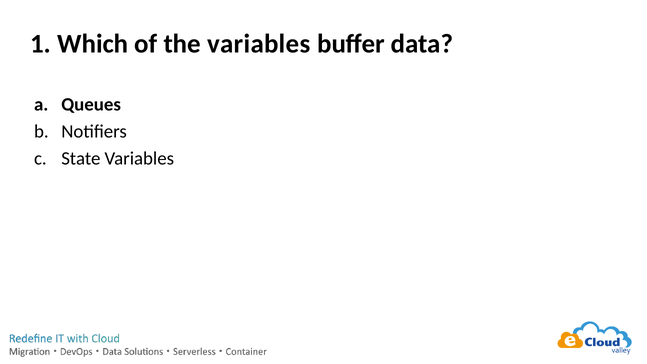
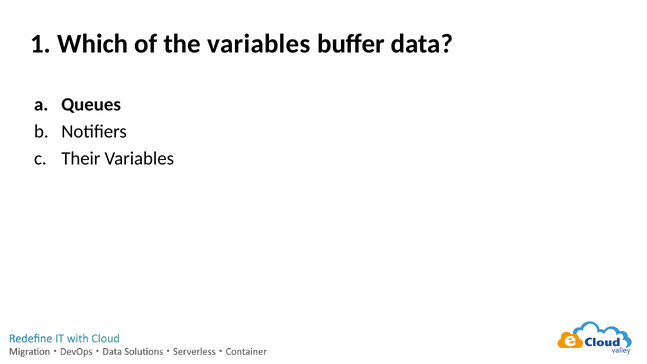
State: State -> Their
